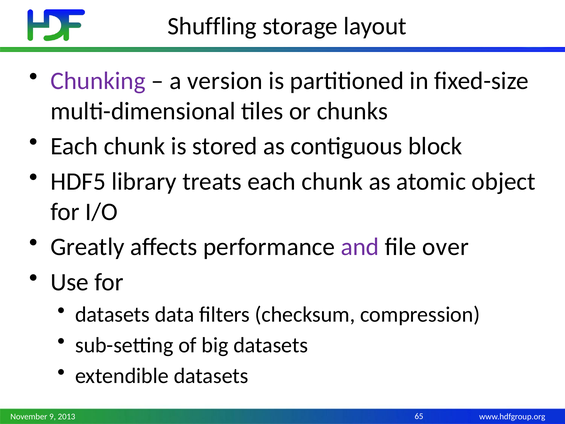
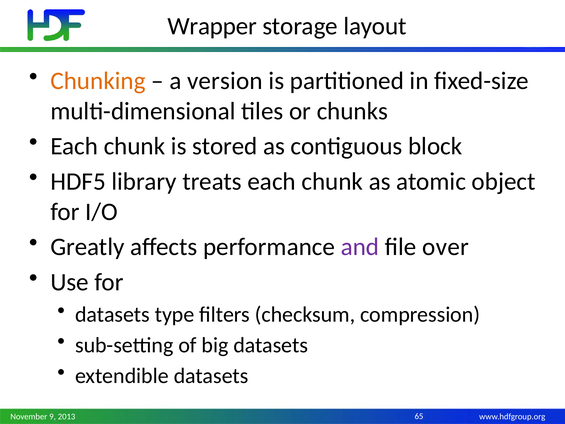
Shuffling: Shuffling -> Wrapper
Chunking colour: purple -> orange
data: data -> type
